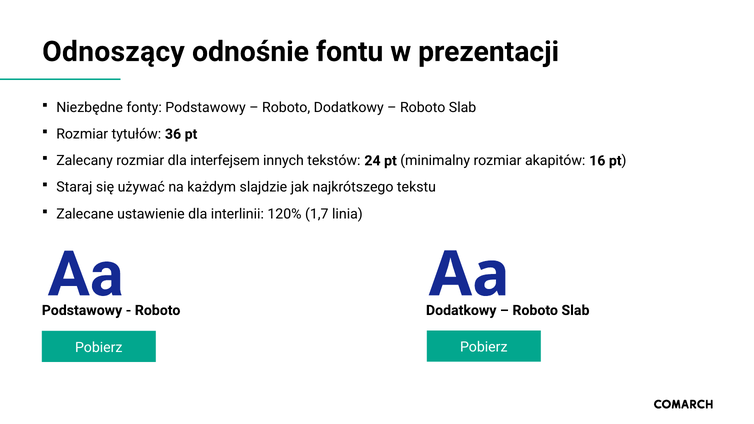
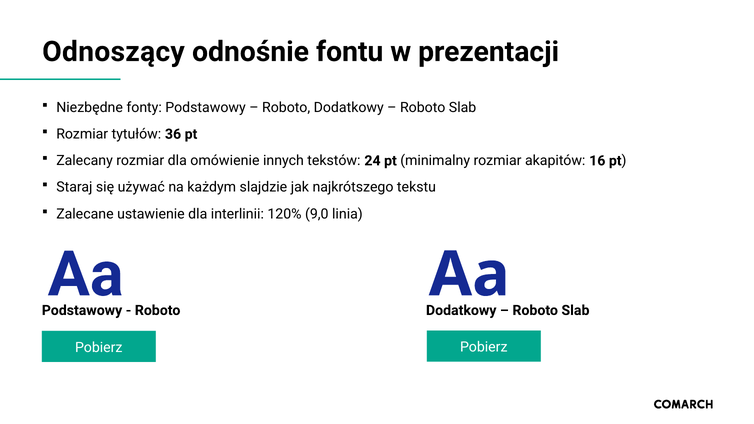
interfejsem: interfejsem -> omówienie
1,7: 1,7 -> 9,0
